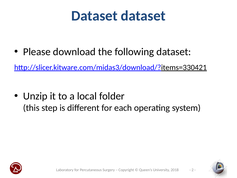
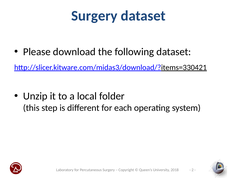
Dataset at (94, 16): Dataset -> Surgery
